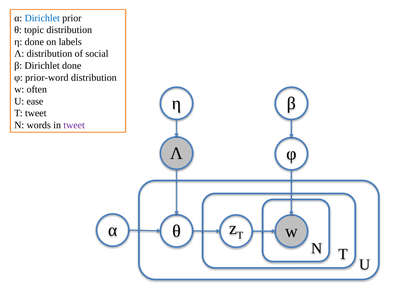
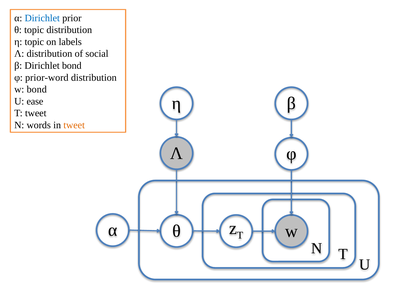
η done: done -> topic
Dirichlet done: done -> bond
w often: often -> bond
tweet at (74, 125) colour: purple -> orange
